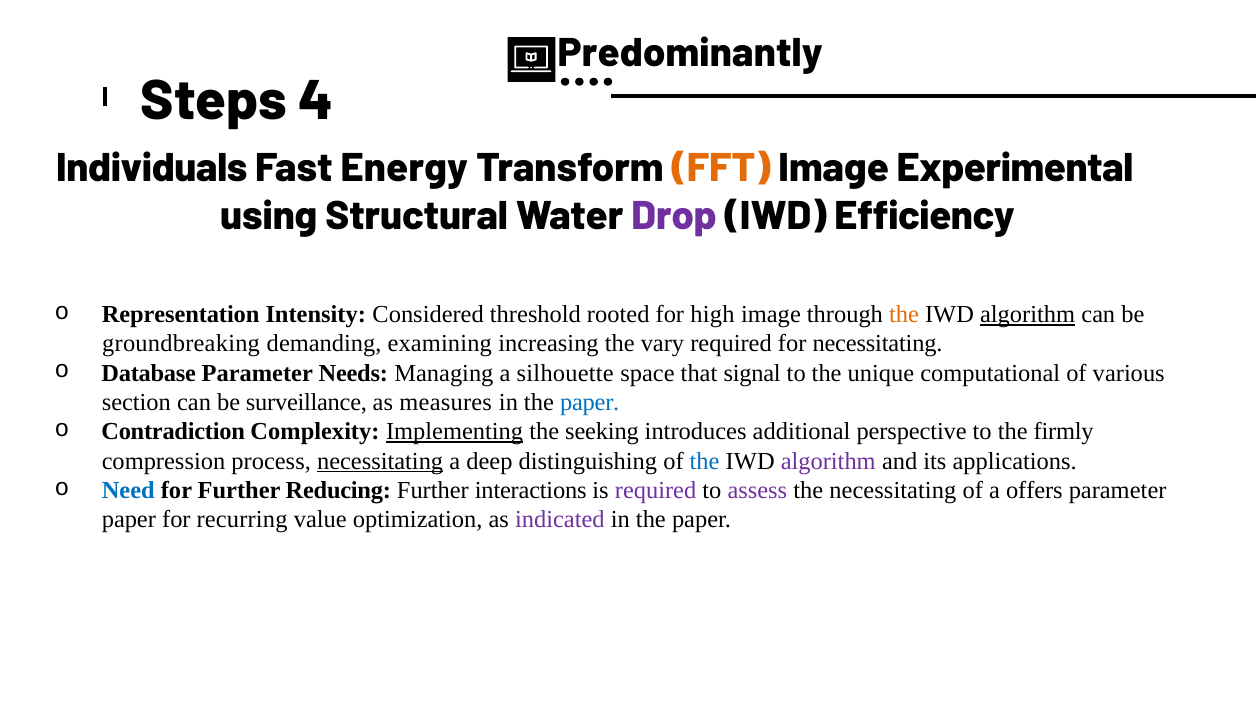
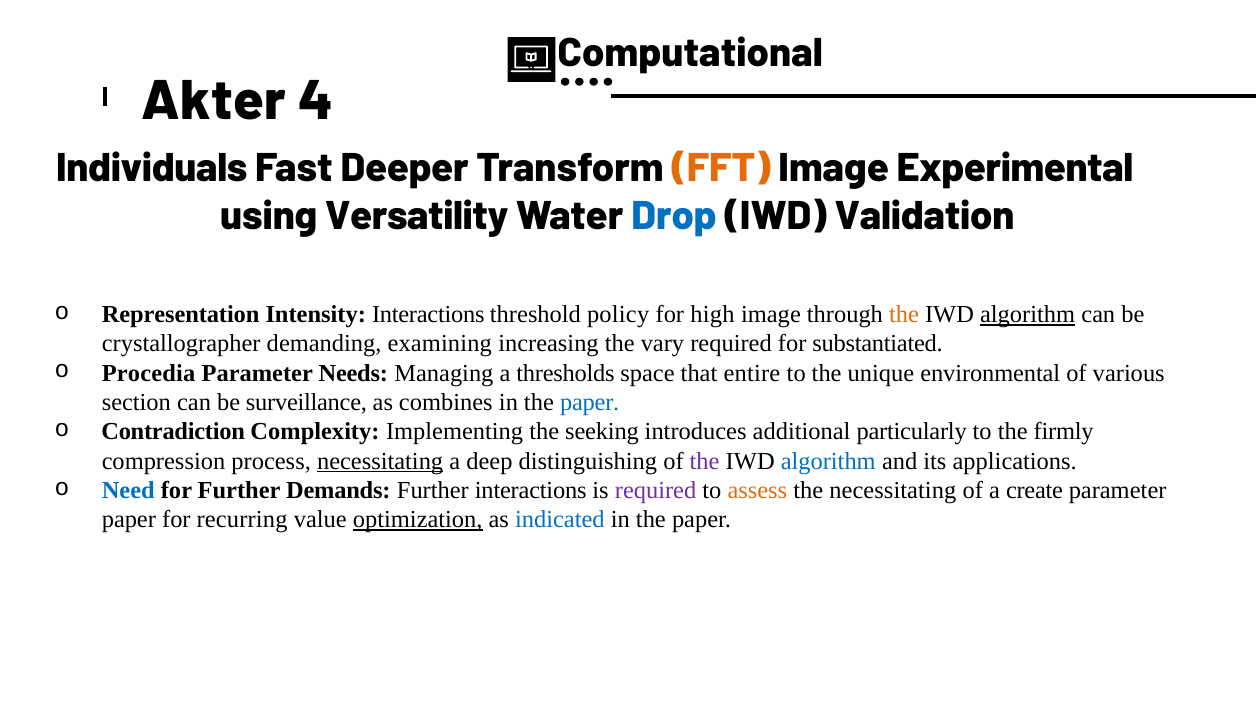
Predominantly: Predominantly -> Computational
Steps: Steps -> Akter
Energy: Energy -> Deeper
Structural: Structural -> Versatility
Drop colour: purple -> blue
Efficiency: Efficiency -> Validation
Intensity Considered: Considered -> Interactions
rooted: rooted -> policy
groundbreaking: groundbreaking -> crystallographer
for necessitating: necessitating -> substantiated
Database: Database -> Procedia
silhouette: silhouette -> thresholds
signal: signal -> entire
computational: computational -> environmental
measures: measures -> combines
Implementing underline: present -> none
perspective: perspective -> particularly
the at (705, 461) colour: blue -> purple
algorithm at (828, 461) colour: purple -> blue
Reducing: Reducing -> Demands
assess colour: purple -> orange
offers: offers -> create
optimization underline: none -> present
indicated colour: purple -> blue
